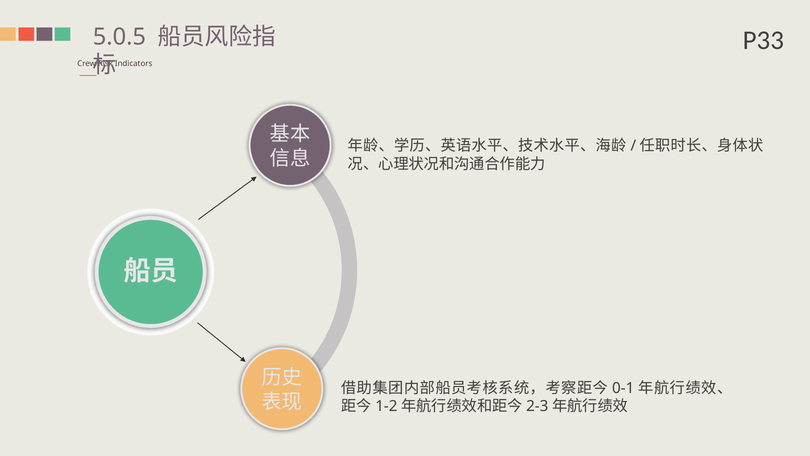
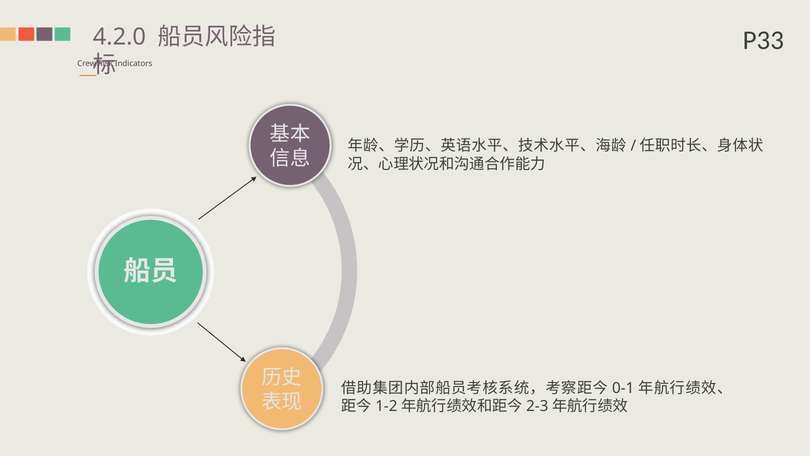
5.0.5: 5.0.5 -> 4.2.0
